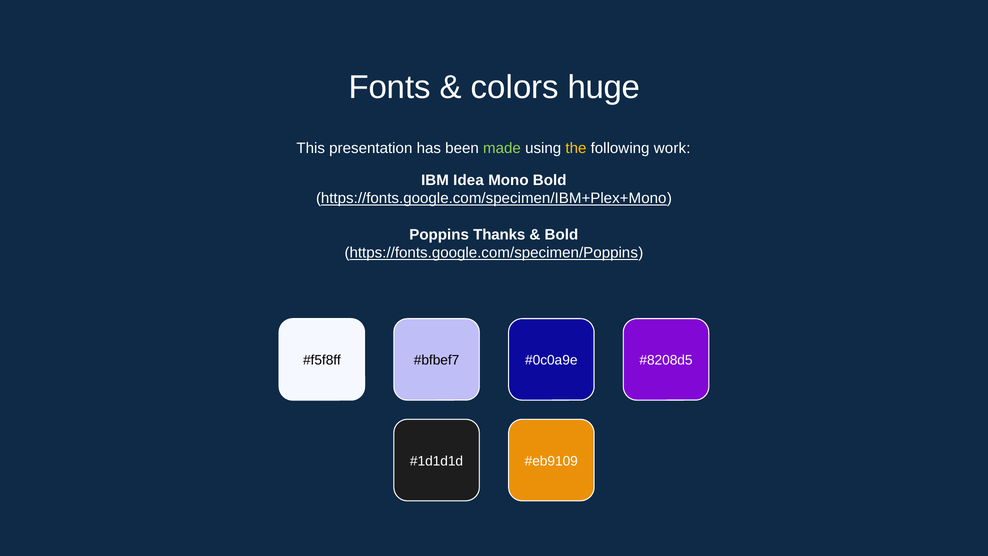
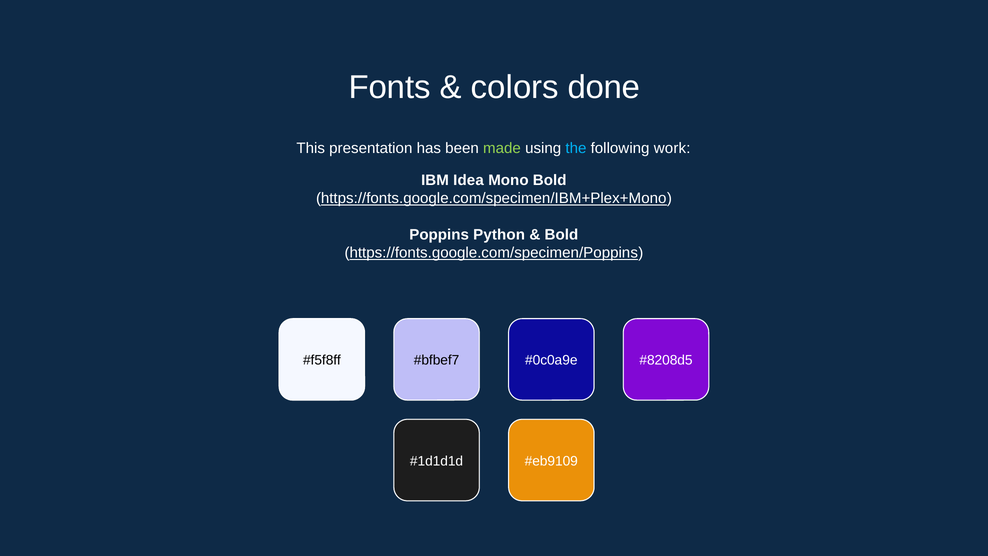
huge: huge -> done
the colour: yellow -> light blue
Thanks: Thanks -> Python
